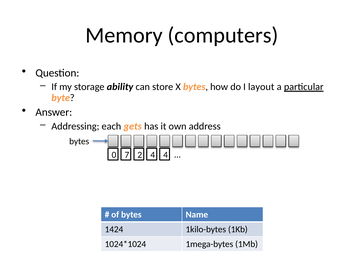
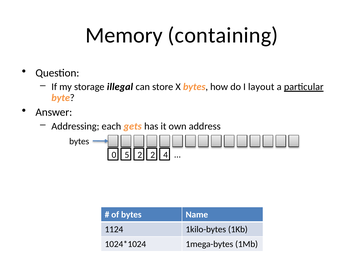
computers: computers -> containing
ability: ability -> illegal
7: 7 -> 5
2 4: 4 -> 2
1424: 1424 -> 1124
